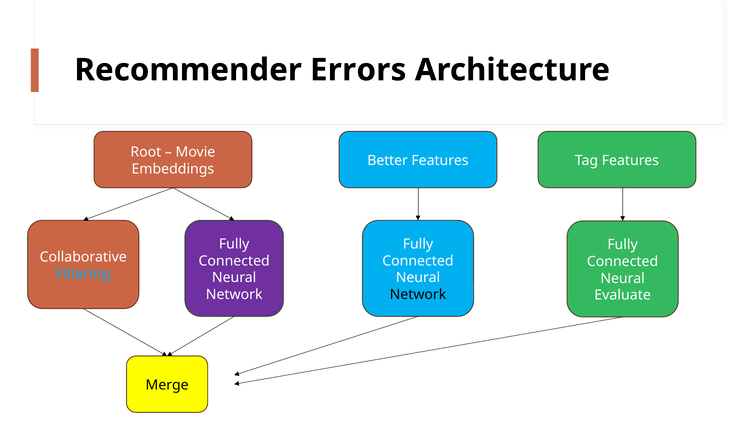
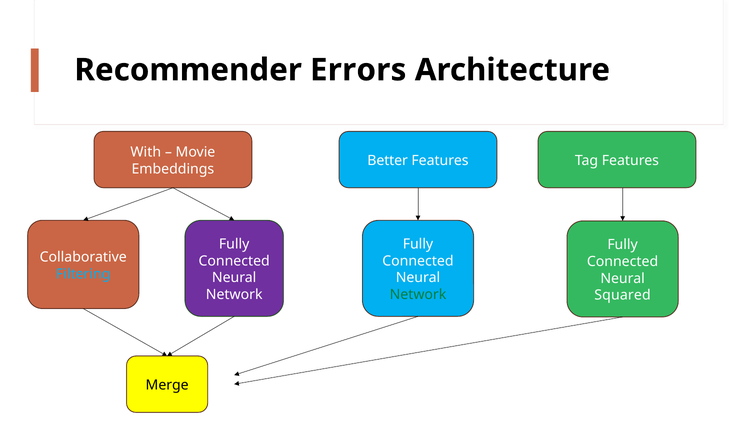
Root: Root -> With
Network at (418, 295) colour: black -> green
Evaluate: Evaluate -> Squared
